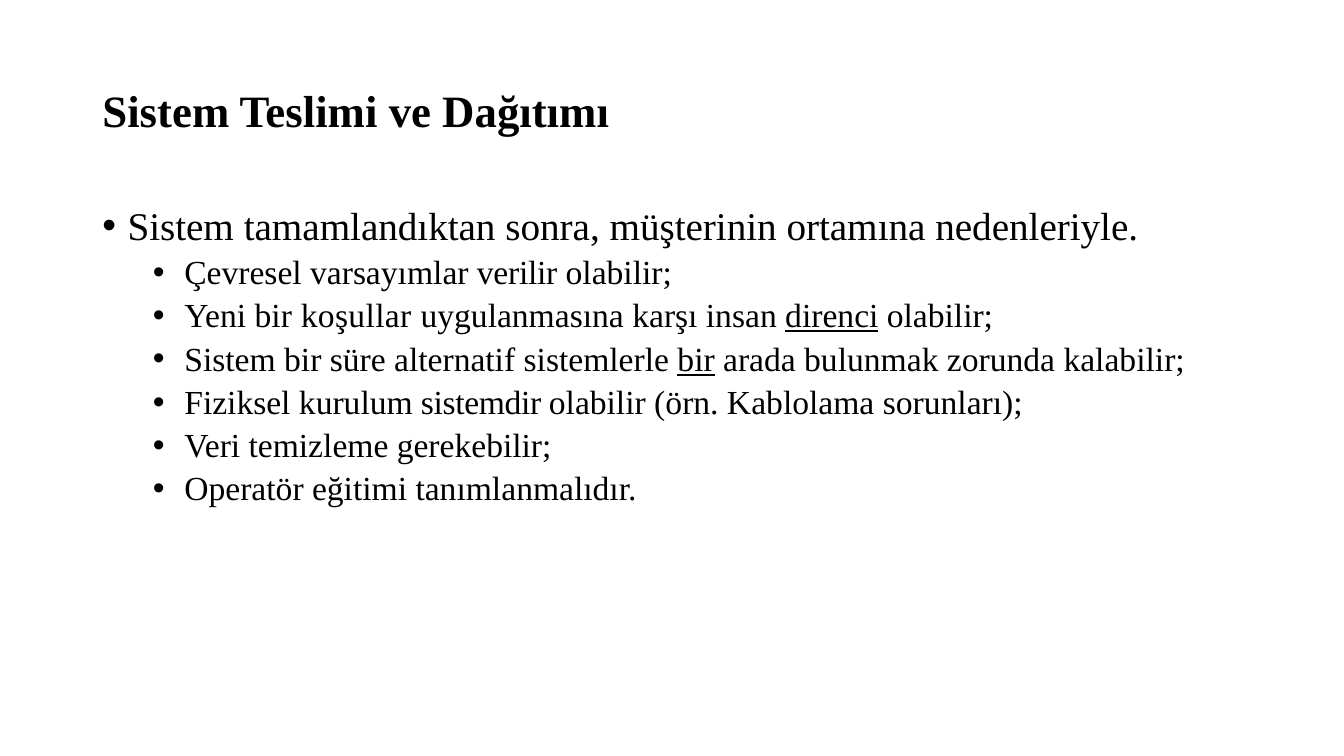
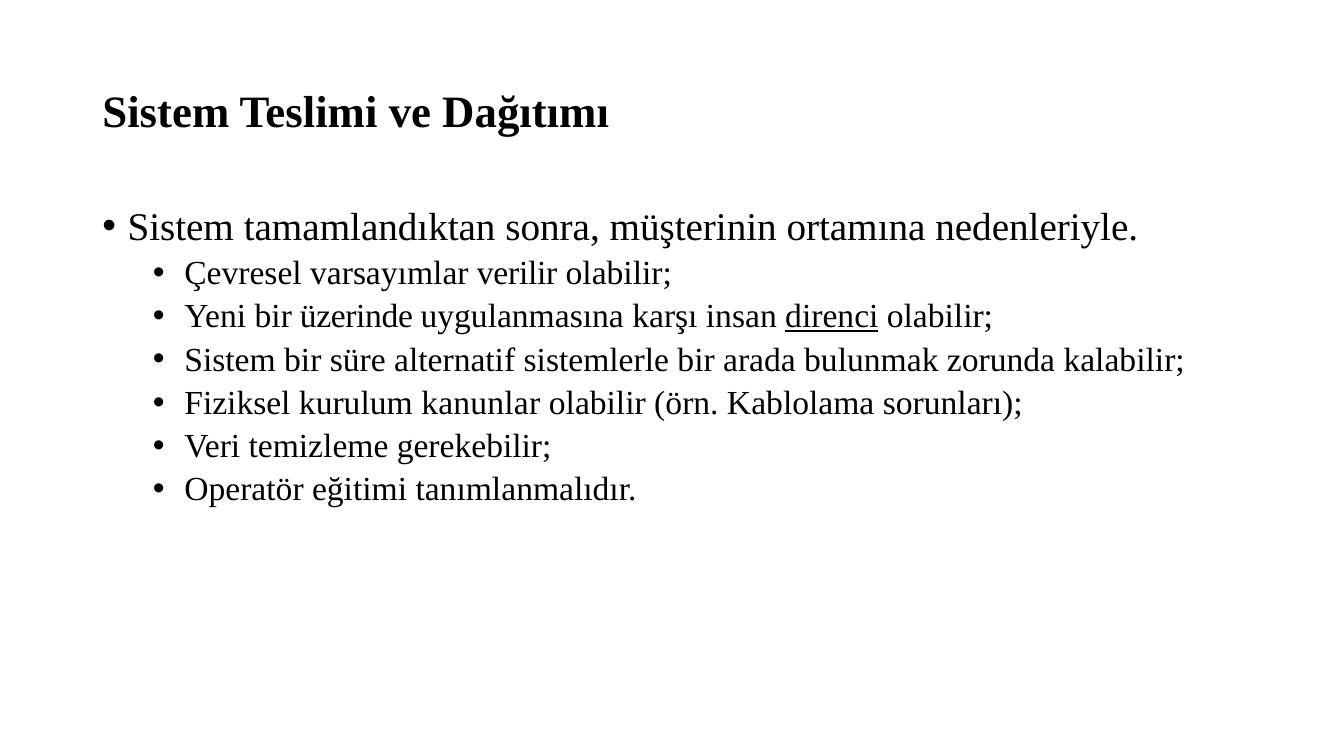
koşullar: koşullar -> üzerinde
bir at (696, 360) underline: present -> none
sistemdir: sistemdir -> kanunlar
